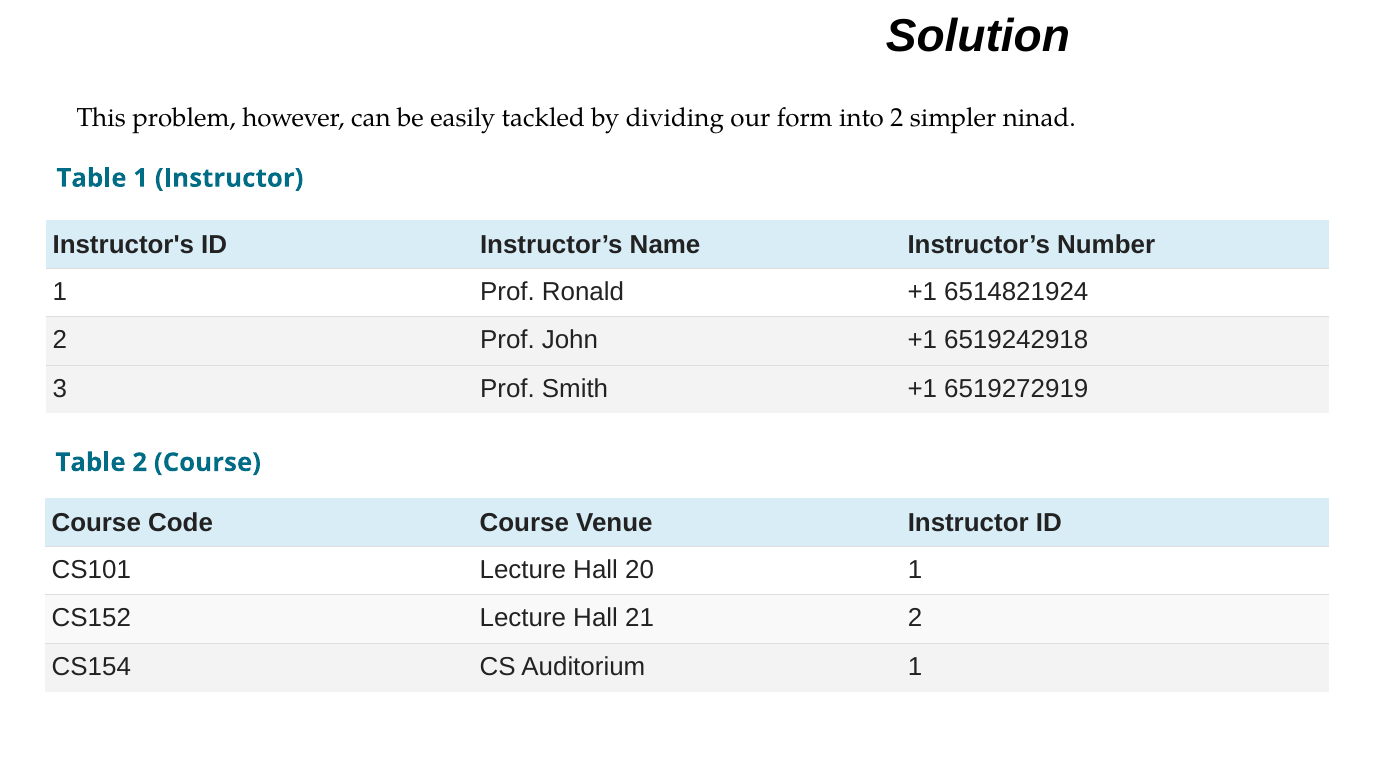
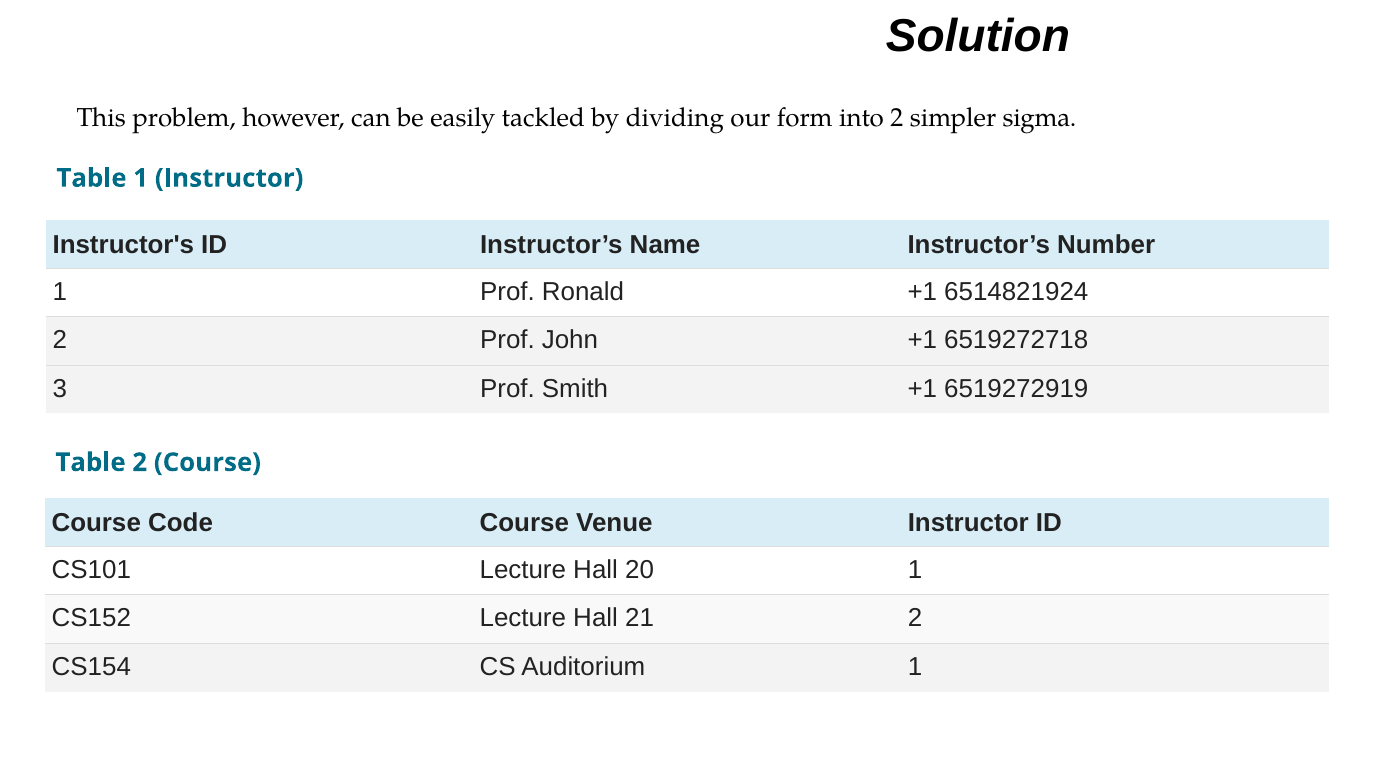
ninad: ninad -> sigma
6519242918: 6519242918 -> 6519272718
